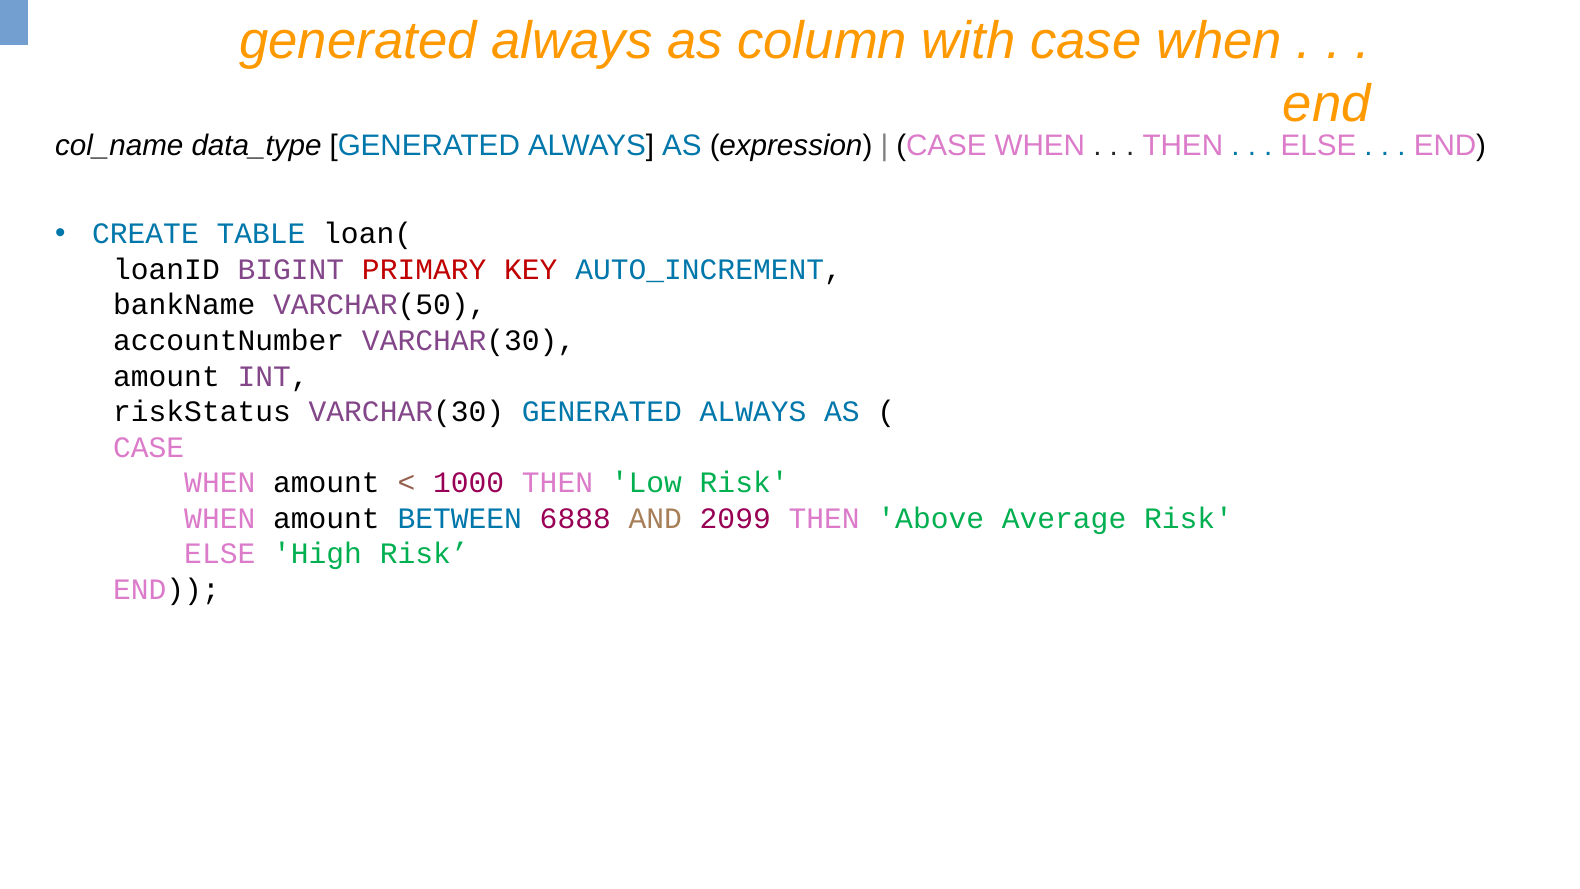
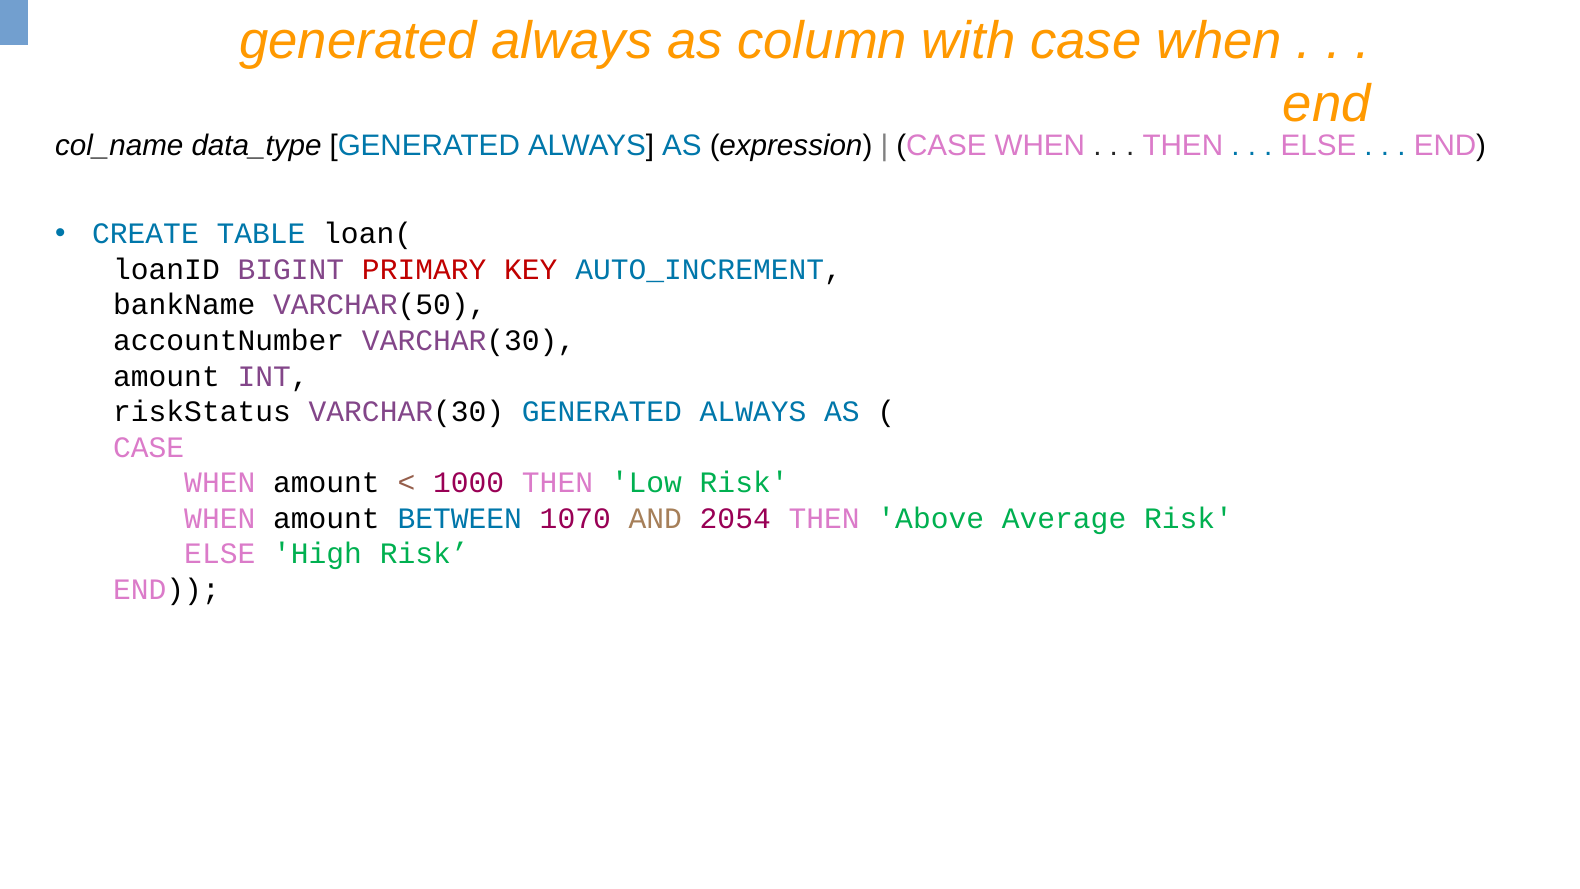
6888: 6888 -> 1070
2099: 2099 -> 2054
